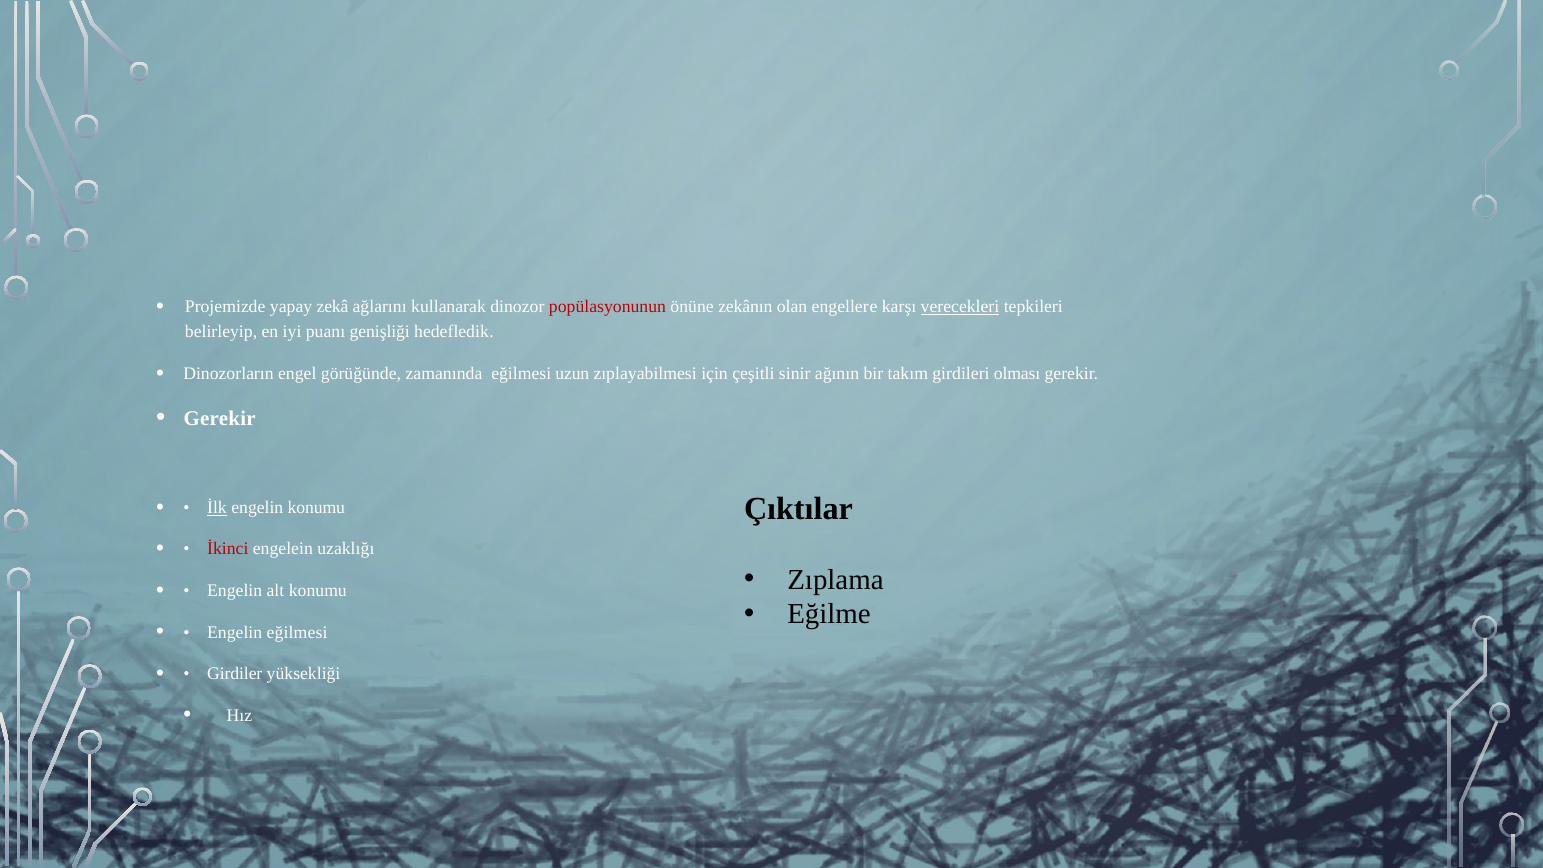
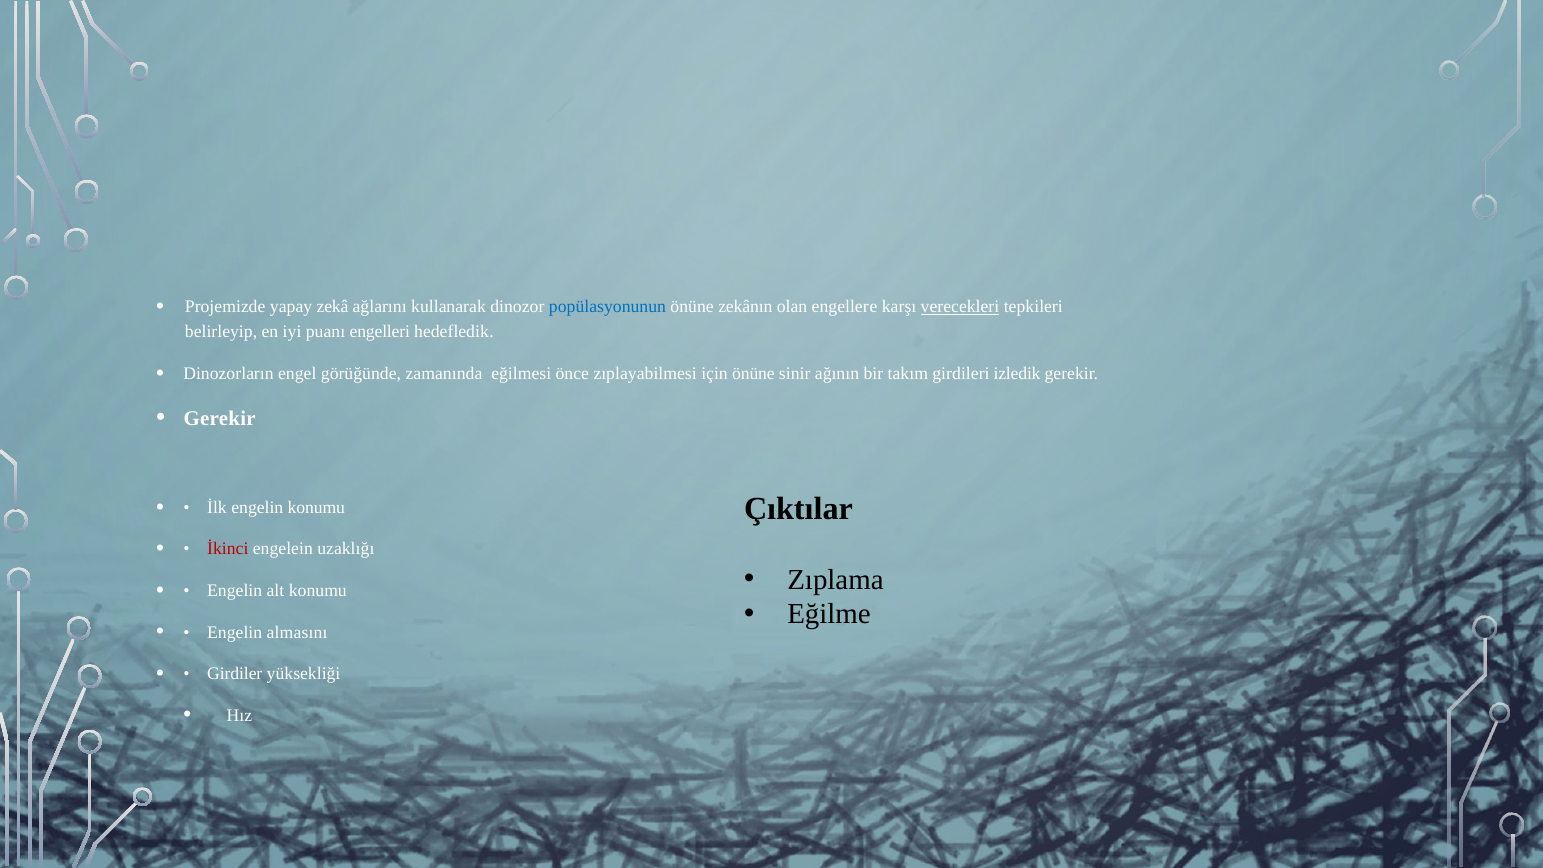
popülasyonunun colour: red -> blue
genişliği: genişliği -> engelleri
uzun: uzun -> önce
için çeşitli: çeşitli -> önüne
olması: olması -> izledik
İlk underline: present -> none
Engelin eğilmesi: eğilmesi -> almasını
